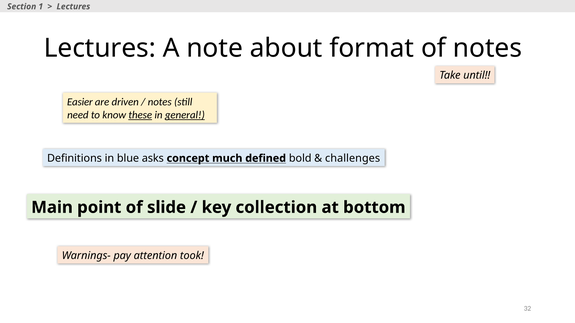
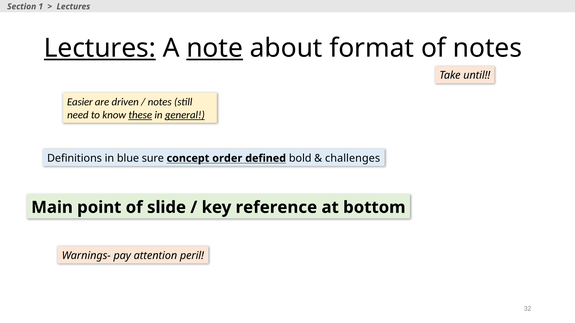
Lectures at (100, 48) underline: none -> present
note underline: none -> present
asks: asks -> sure
much: much -> order
collection: collection -> reference
took: took -> peril
